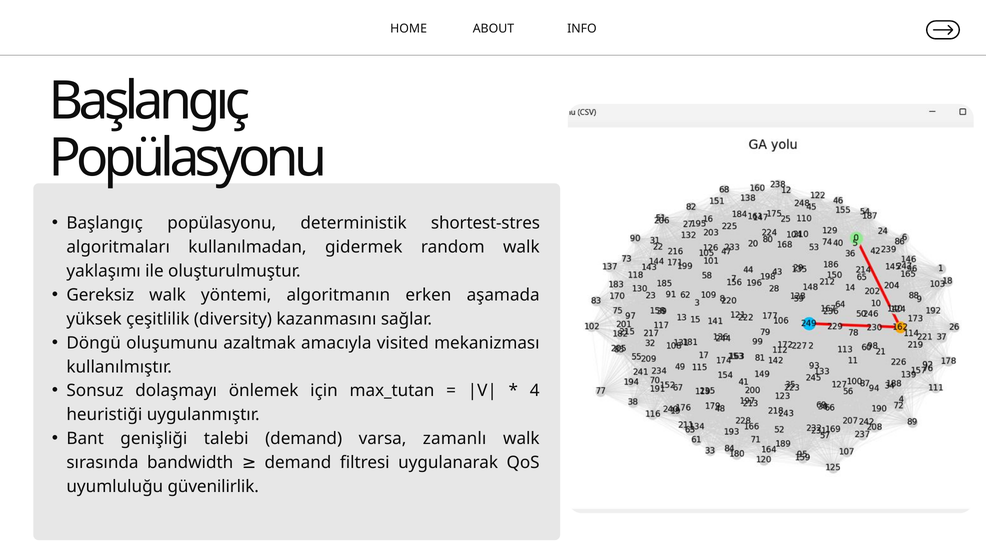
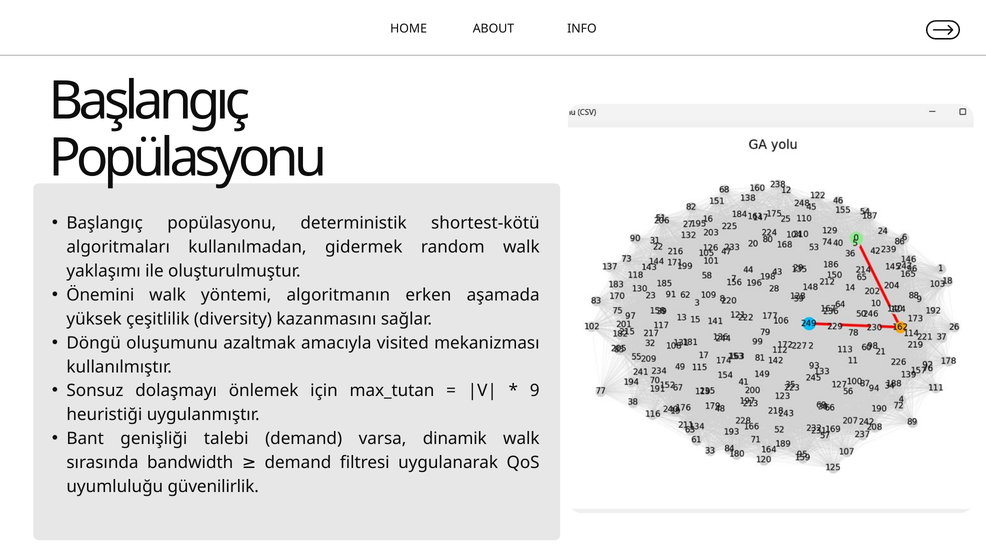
shortest-stres: shortest-stres -> shortest-kötü
Gereksiz: Gereksiz -> Önemini
4: 4 -> 9
zamanlı: zamanlı -> dinamik
